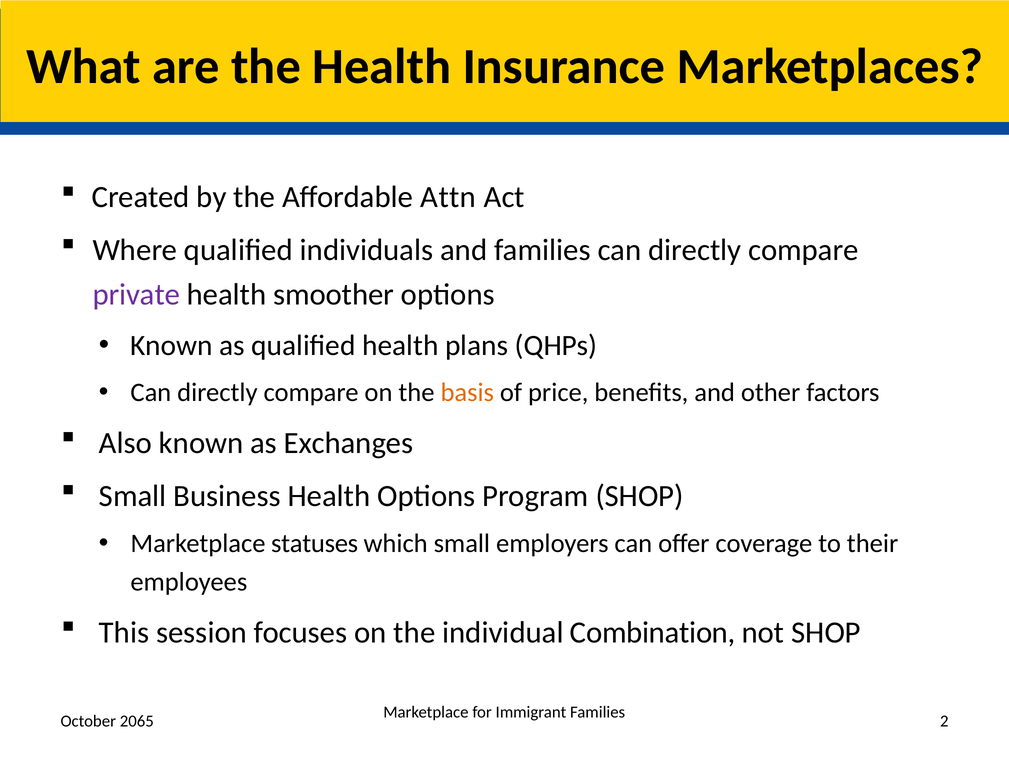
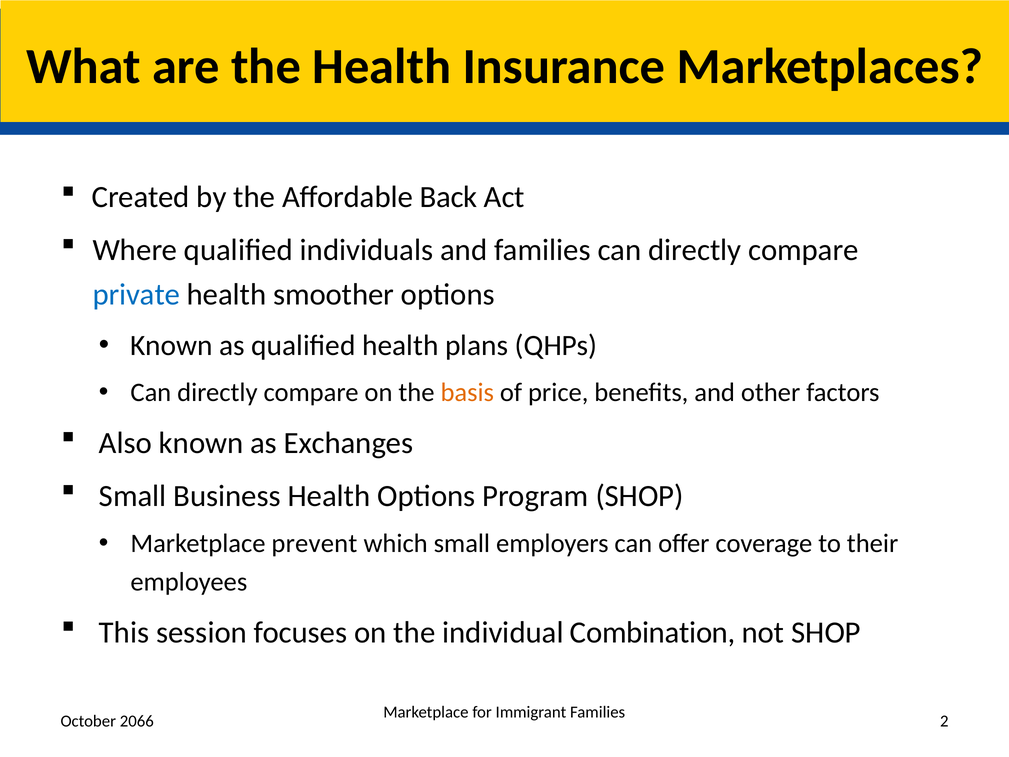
Attn: Attn -> Back
private colour: purple -> blue
statuses: statuses -> prevent
2065: 2065 -> 2066
